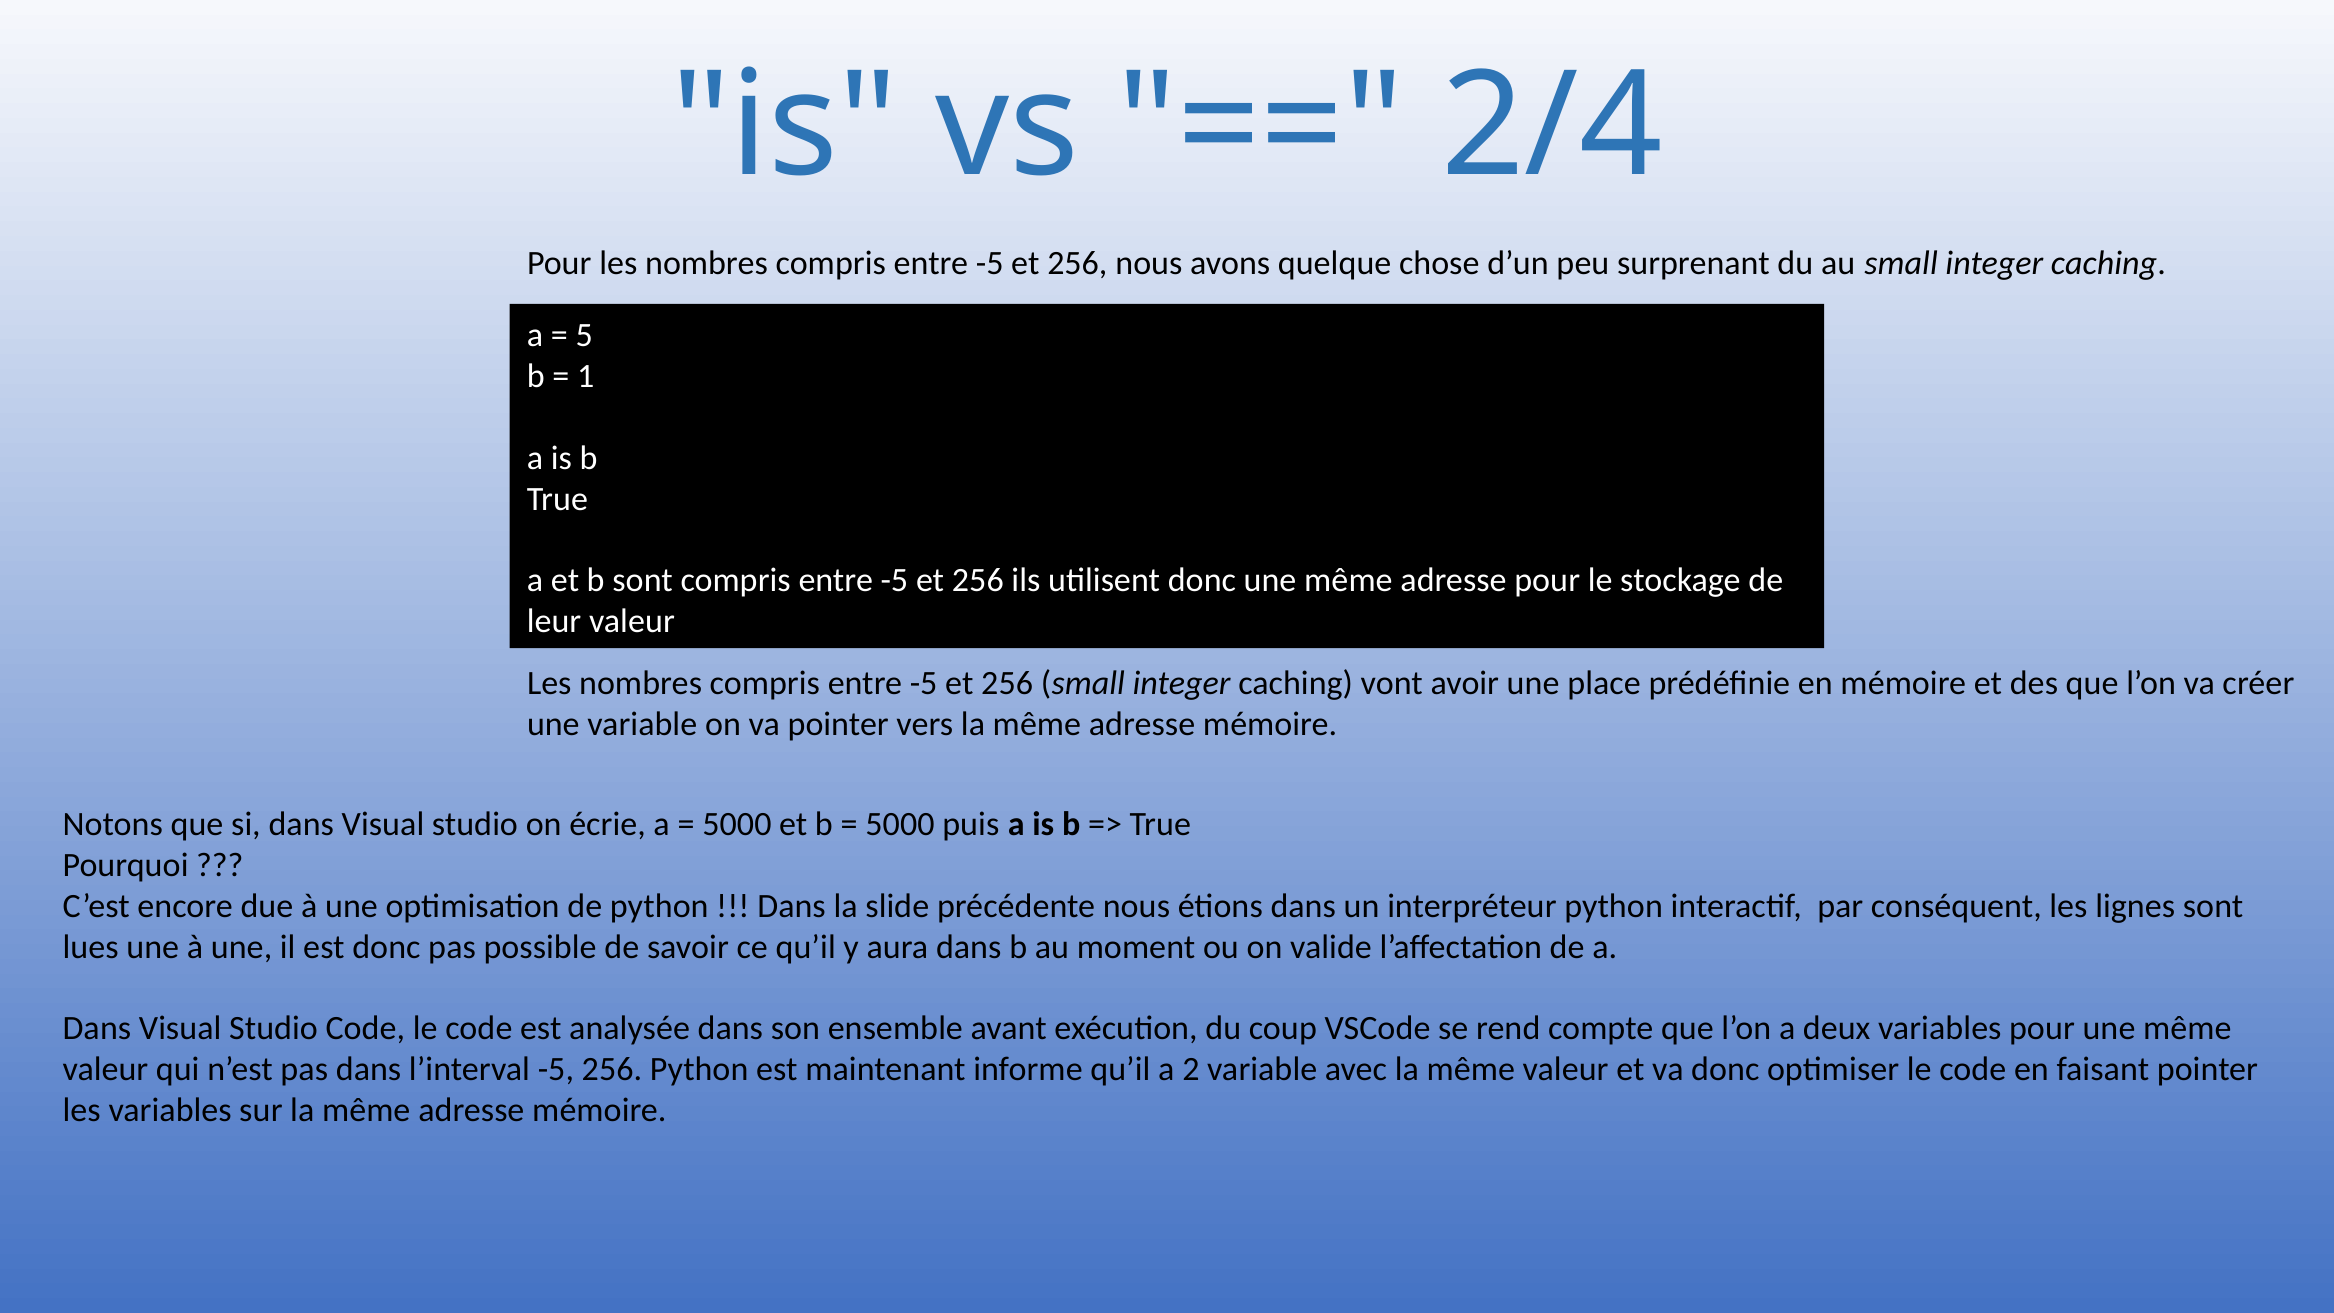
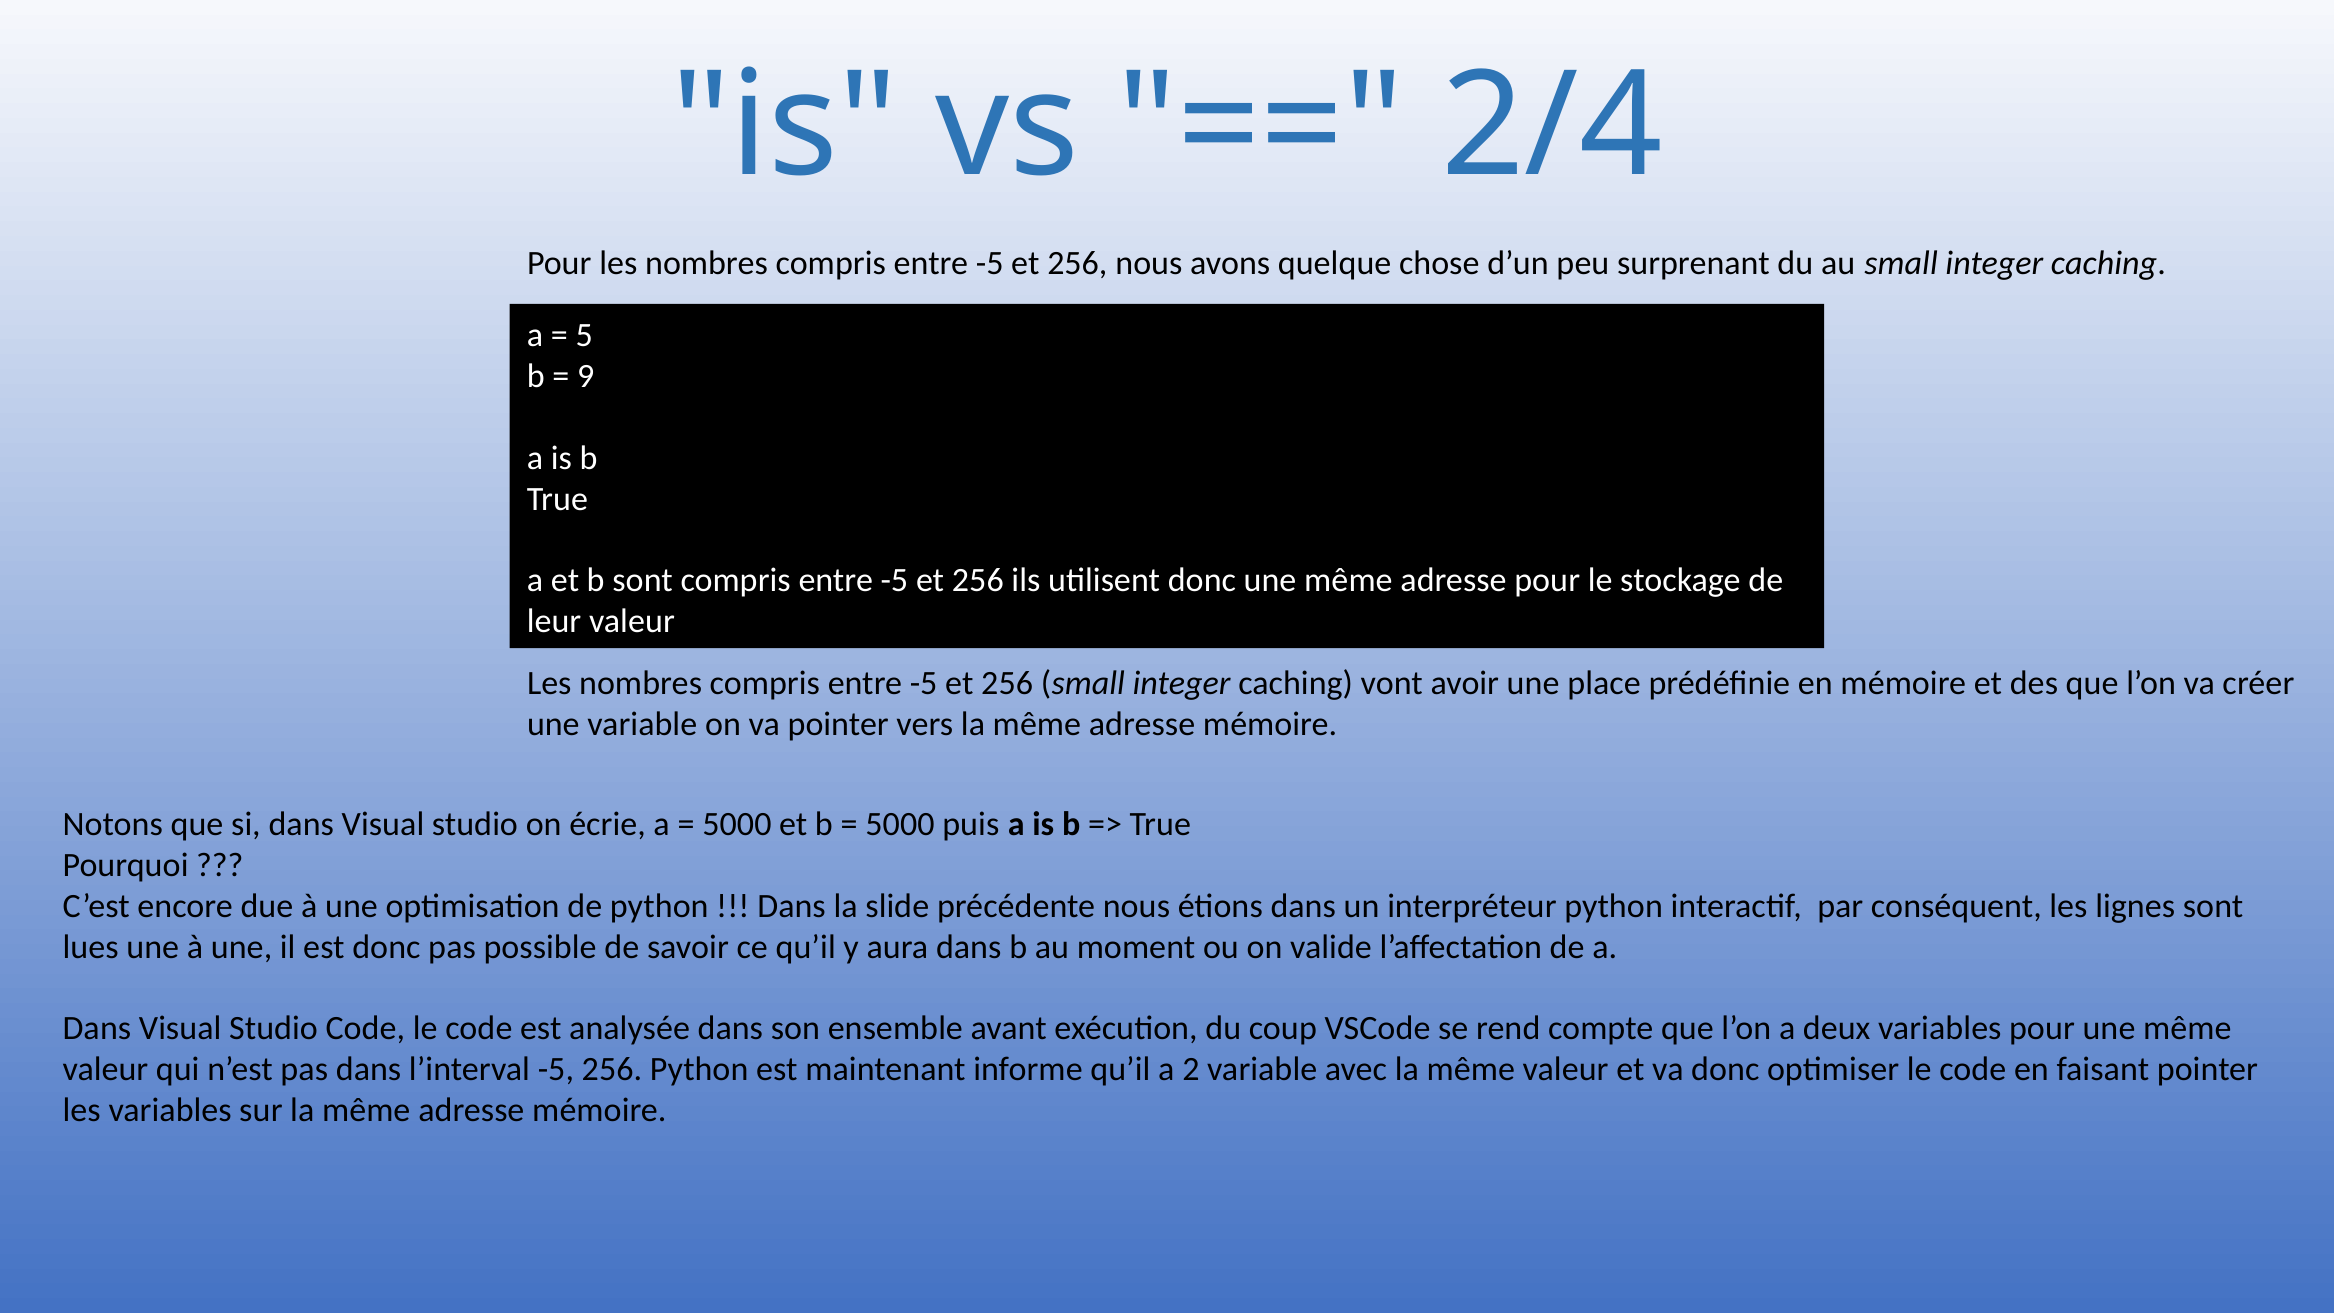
1: 1 -> 9
